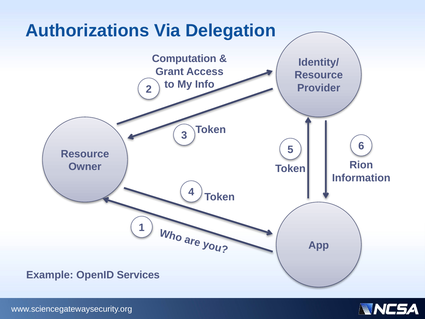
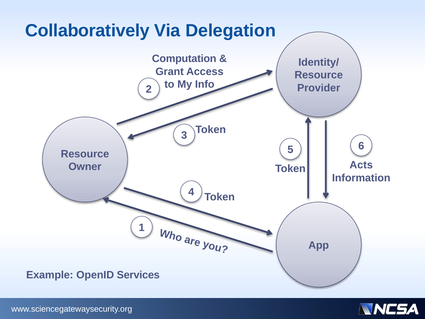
Authorizations: Authorizations -> Collaboratively
Rion: Rion -> Acts
